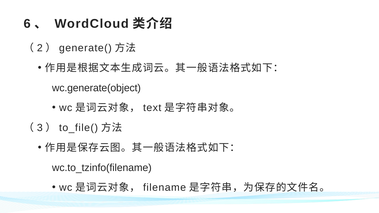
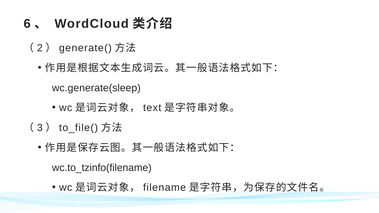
wc.generate(object: wc.generate(object -> wc.generate(sleep
